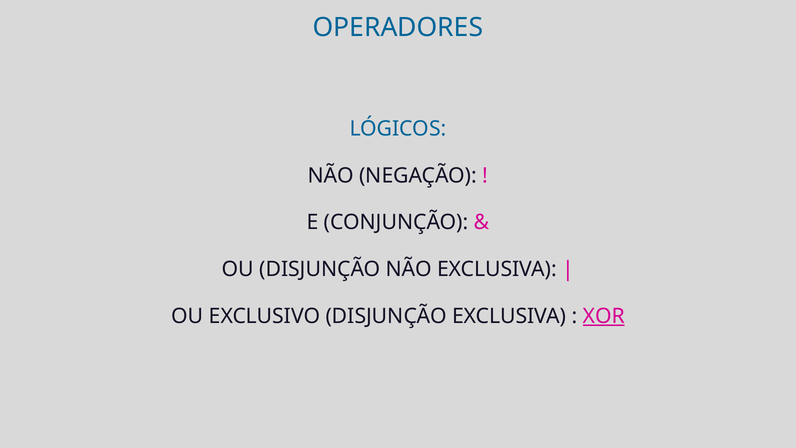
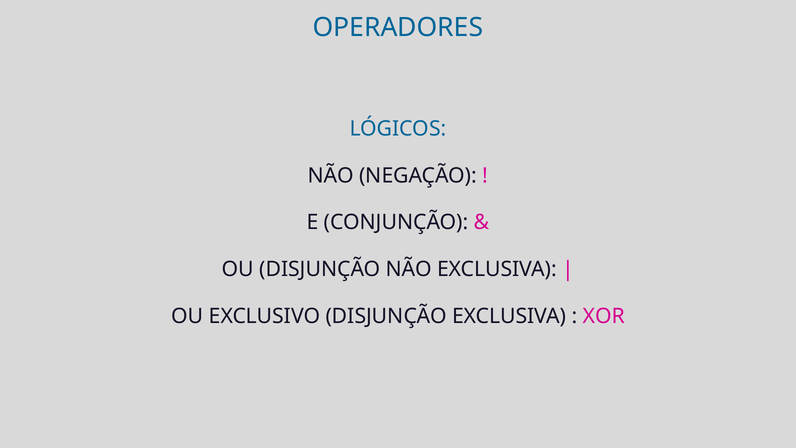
XOR underline: present -> none
